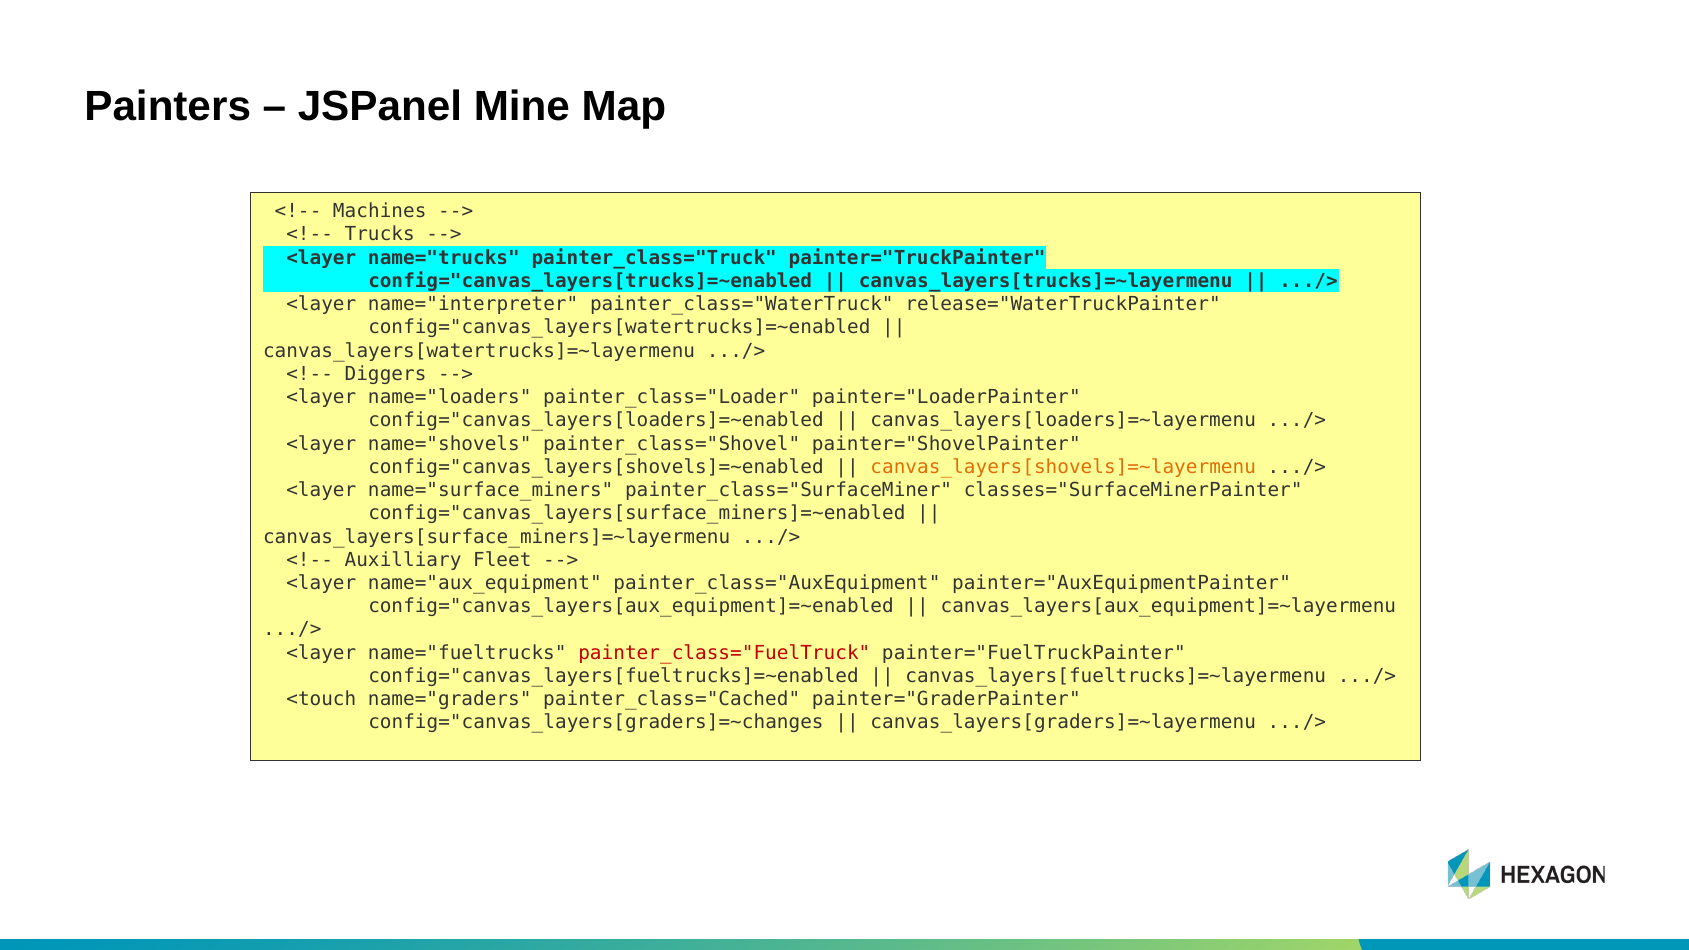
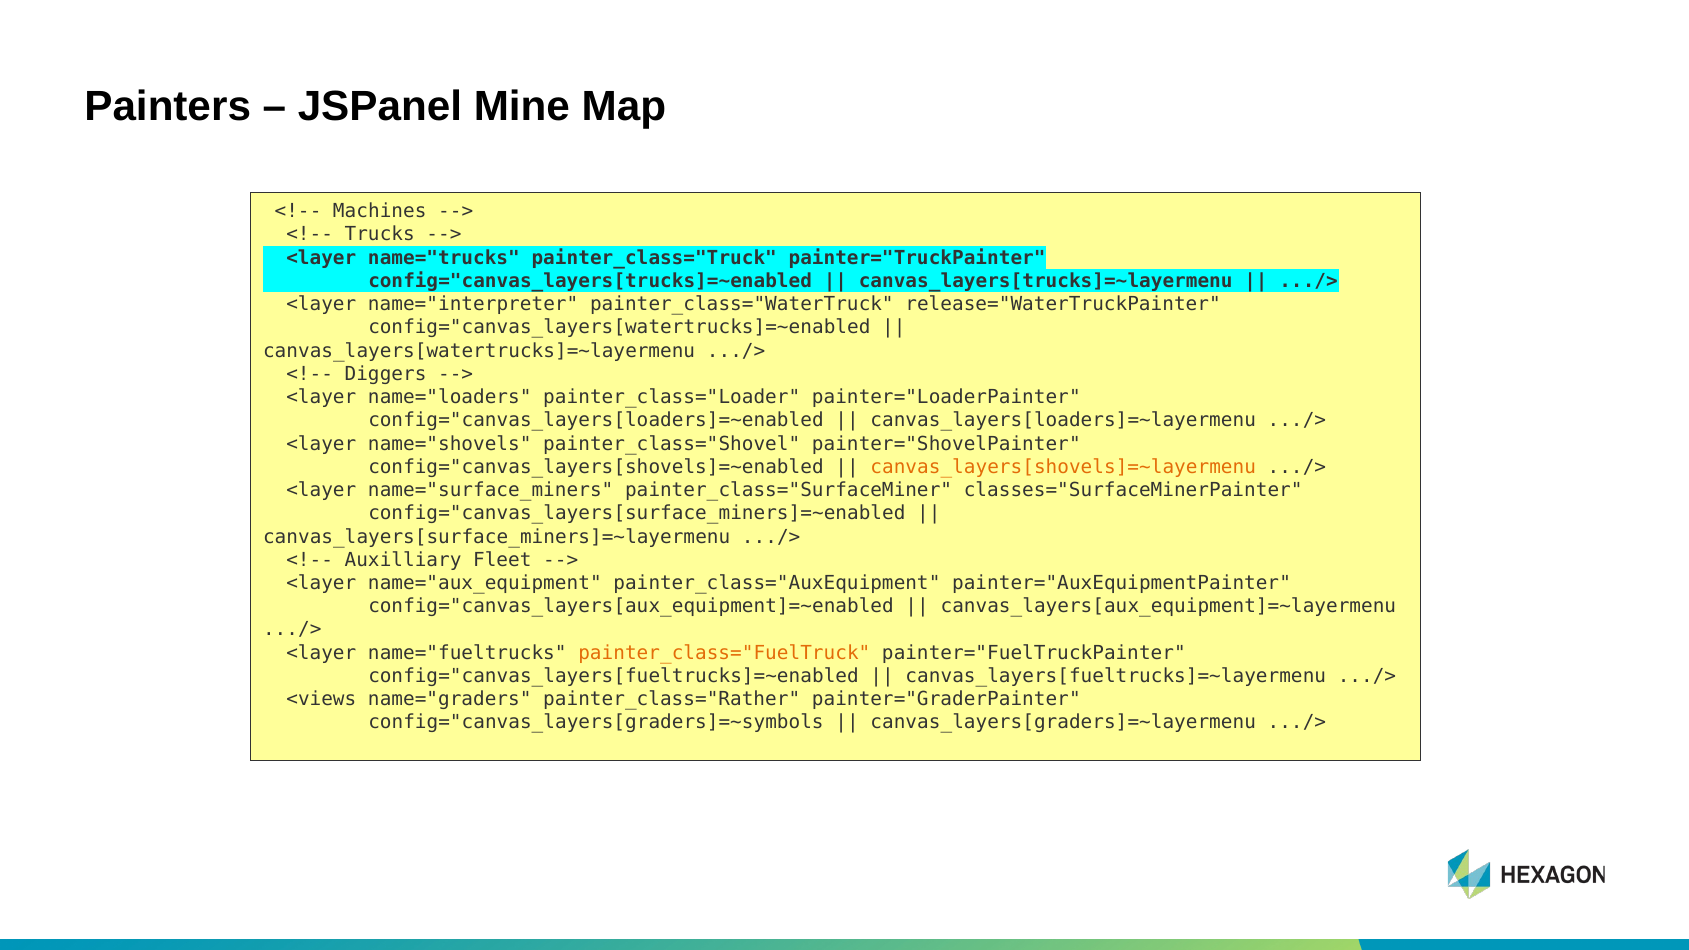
painter_class="FuelTruck colour: red -> orange
<touch: <touch -> <views
painter_class="Cached: painter_class="Cached -> painter_class="Rather
config="canvas_layers[graders]=~changes: config="canvas_layers[graders]=~changes -> config="canvas_layers[graders]=~symbols
